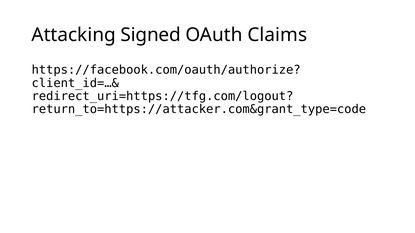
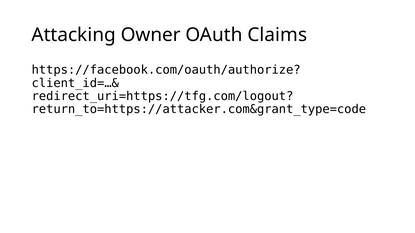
Signed: Signed -> Owner
